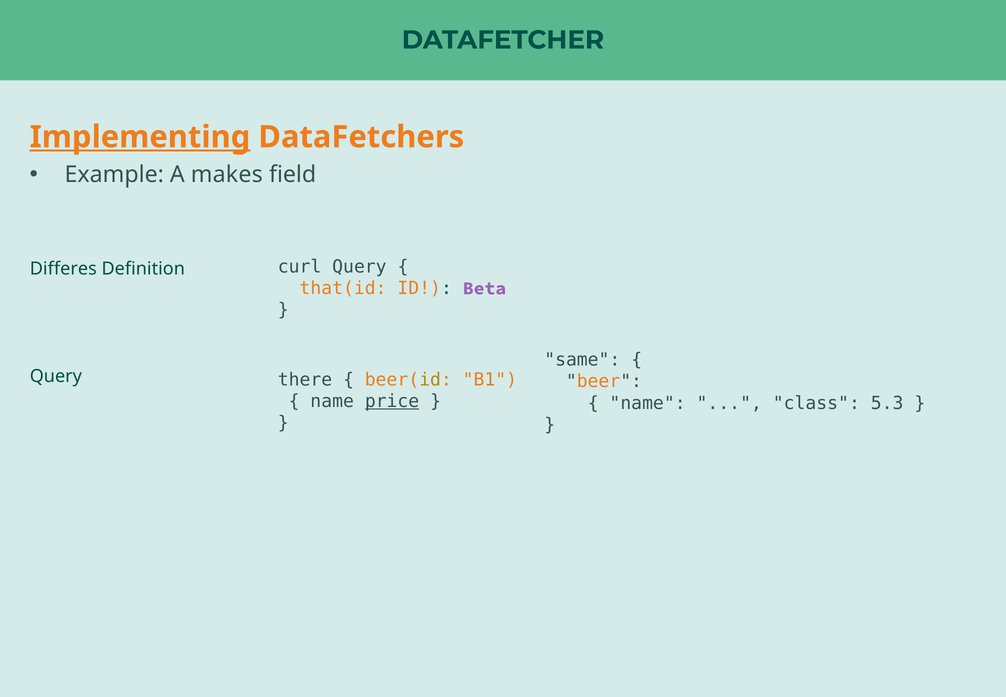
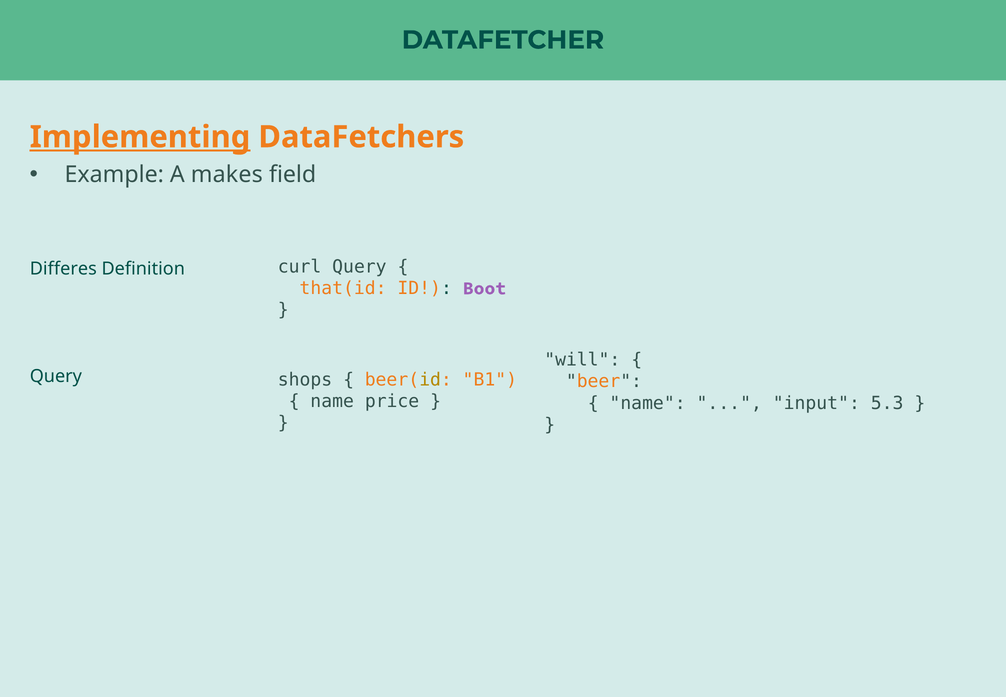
Beta: Beta -> Boot
same: same -> will
there: there -> shops
price underline: present -> none
class: class -> input
